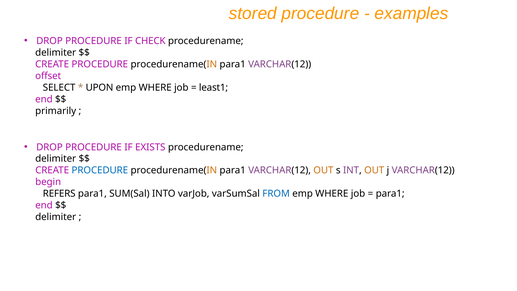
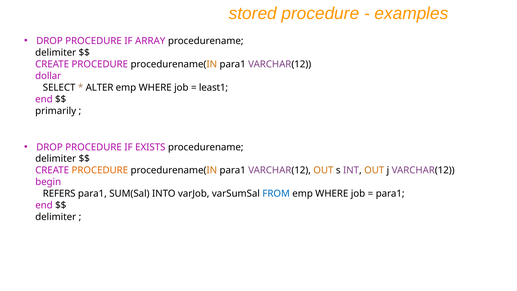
CHECK: CHECK -> ARRAY
offset: offset -> dollar
UPON: UPON -> ALTER
PROCEDURE at (100, 170) colour: blue -> orange
